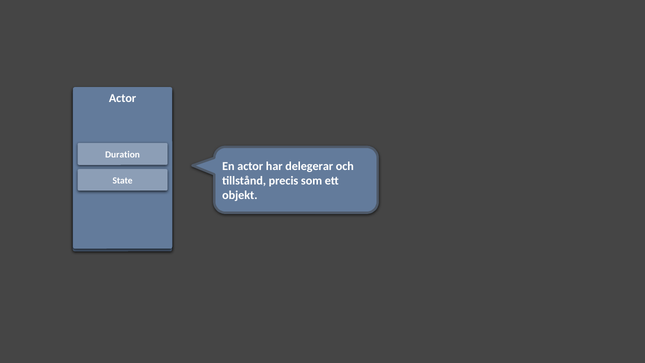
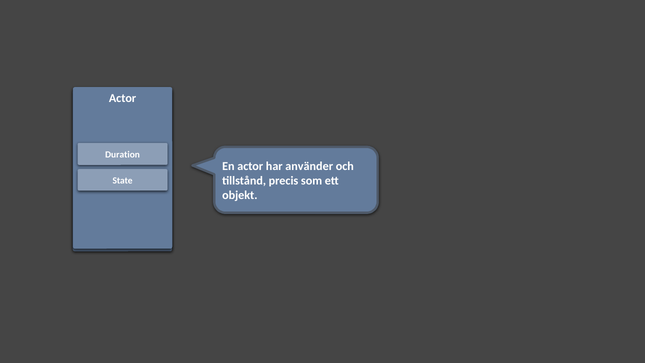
delegerar: delegerar -> använder
